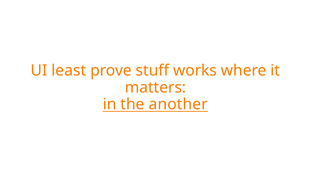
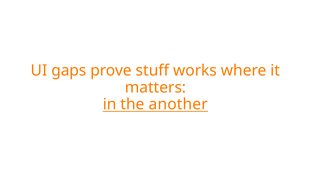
least: least -> gaps
